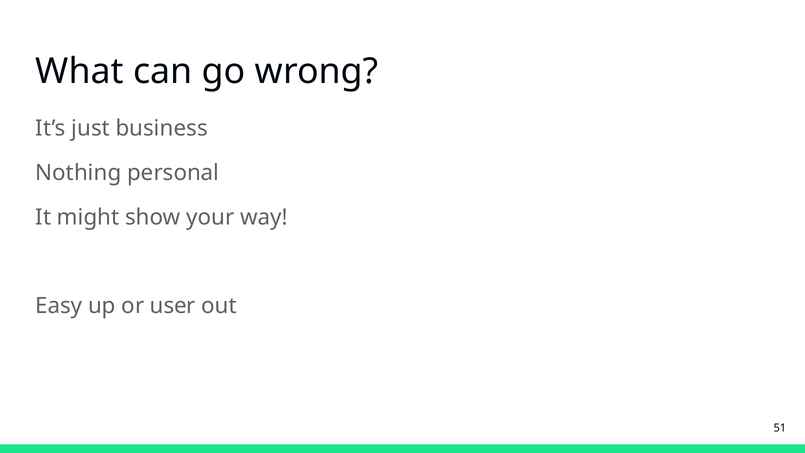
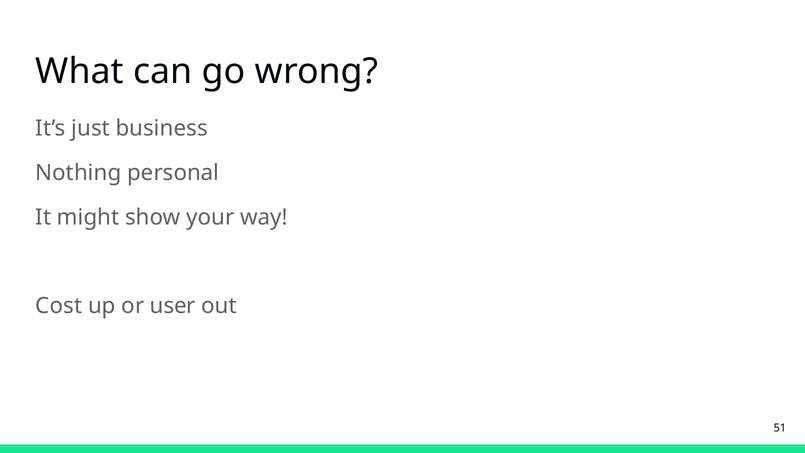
Easy: Easy -> Cost
